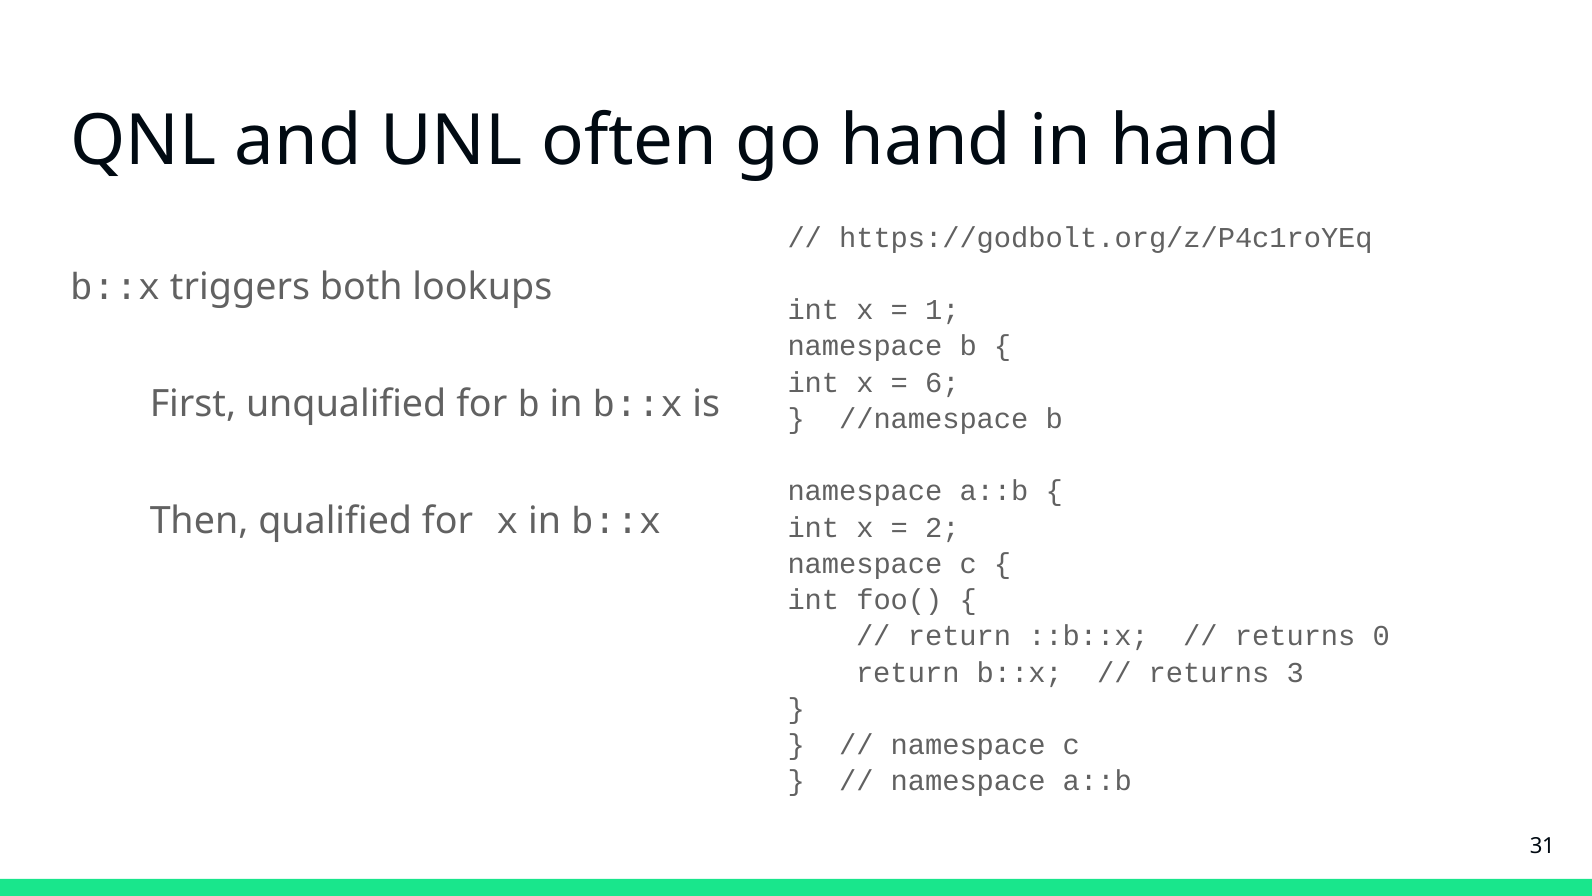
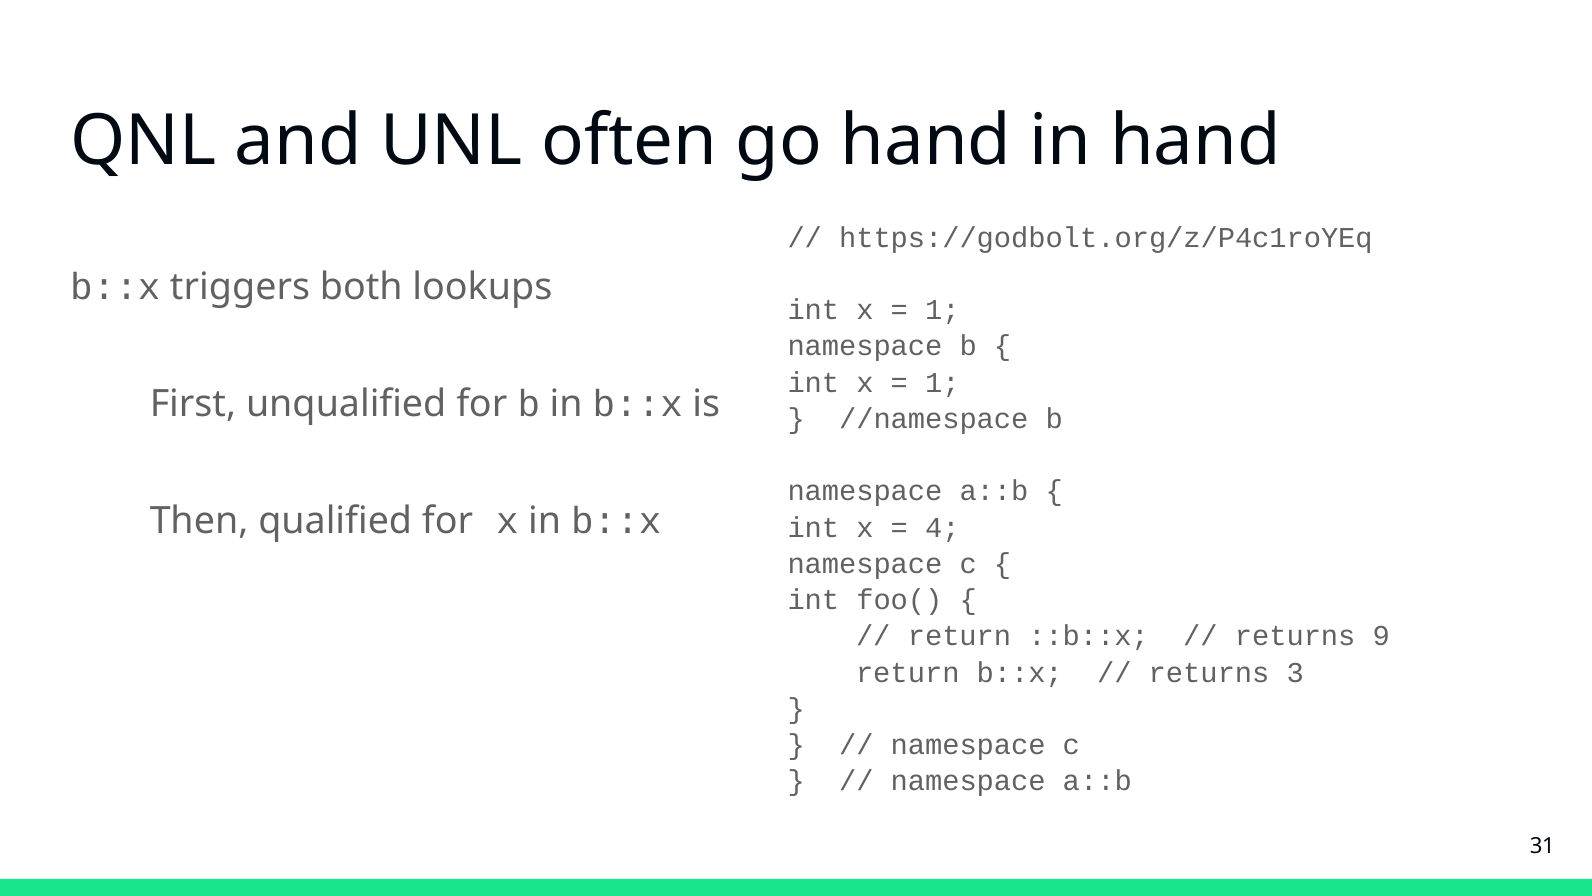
6 at (942, 382): 6 -> 1
2: 2 -> 4
0: 0 -> 9
